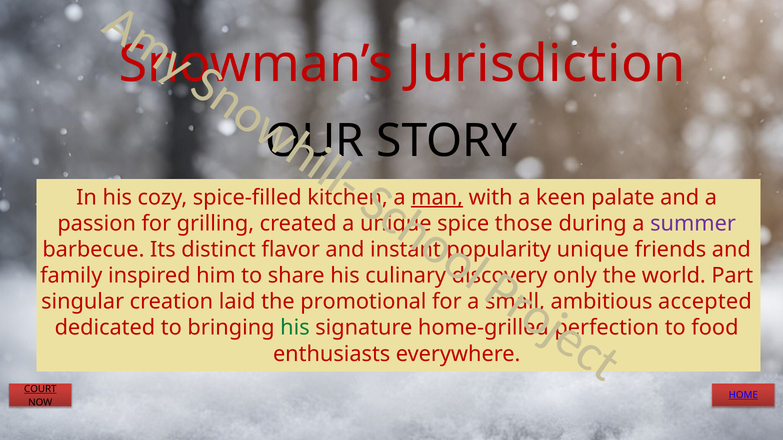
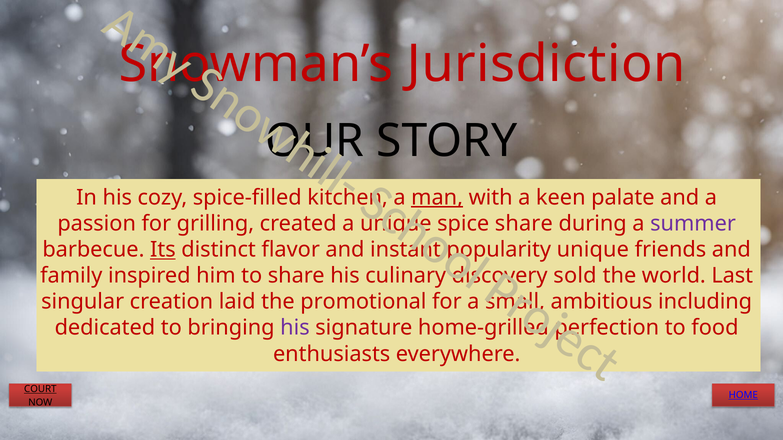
those at (524, 224): those -> share
Its underline: none -> present
only: only -> sold
Part: Part -> Last
accepted: accepted -> including
his at (295, 328) colour: green -> purple
